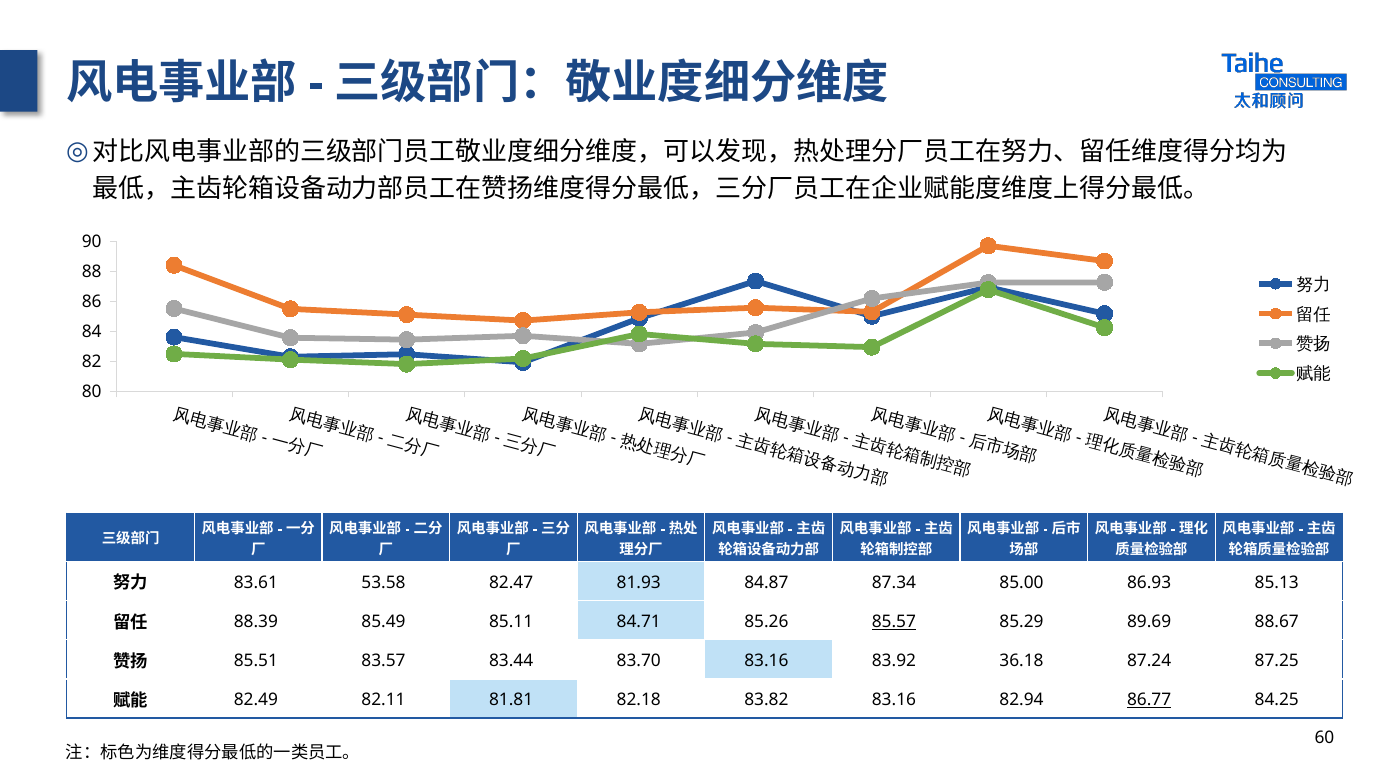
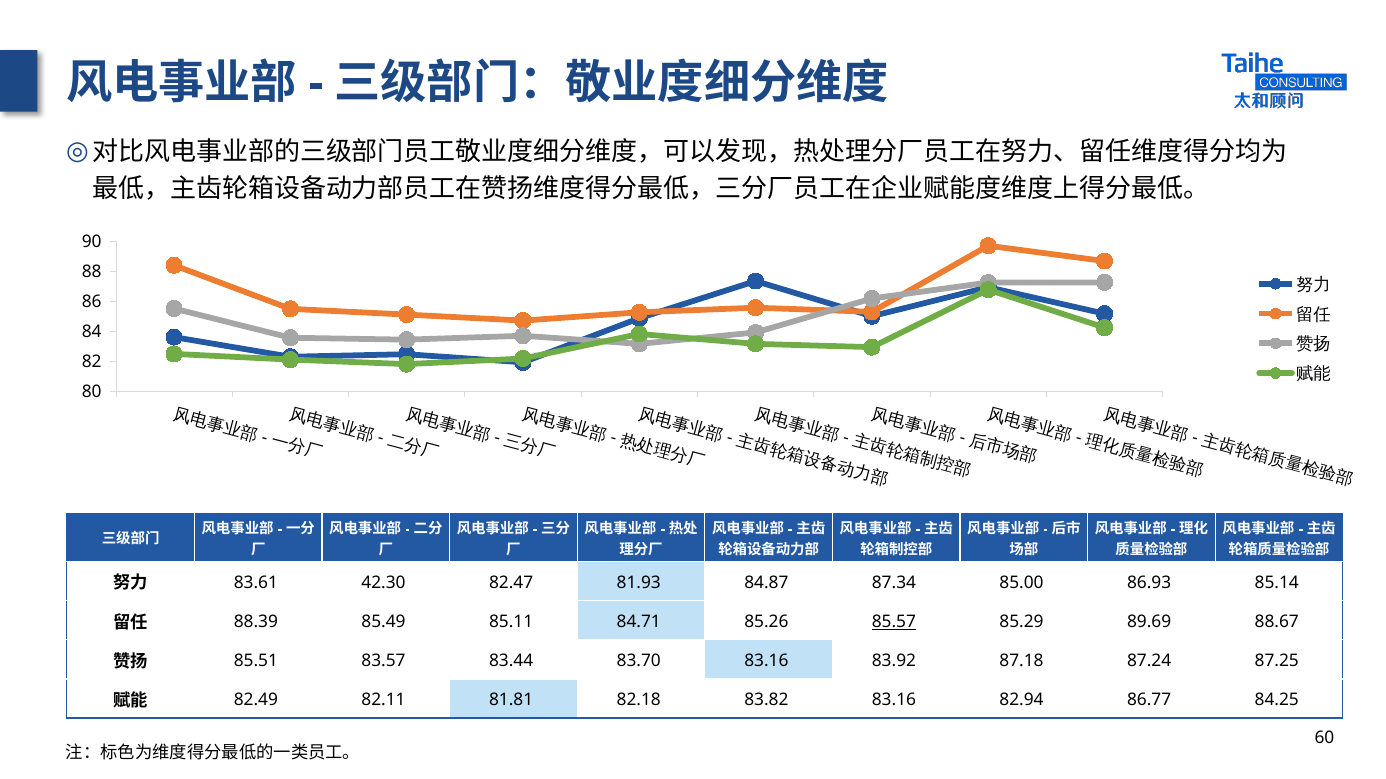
53.58: 53.58 -> 42.30
85.13: 85.13 -> 85.14
36.18: 36.18 -> 87.18
86.77 underline: present -> none
